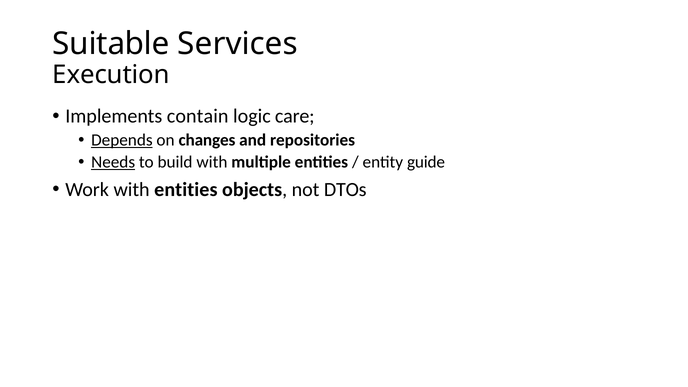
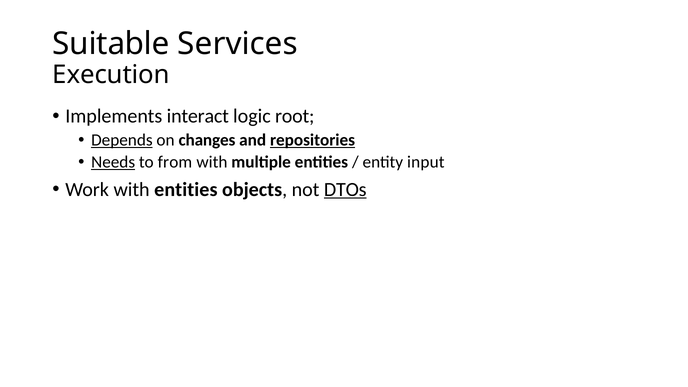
contain: contain -> interact
care: care -> root
repositories underline: none -> present
build: build -> from
guide: guide -> input
DTOs underline: none -> present
